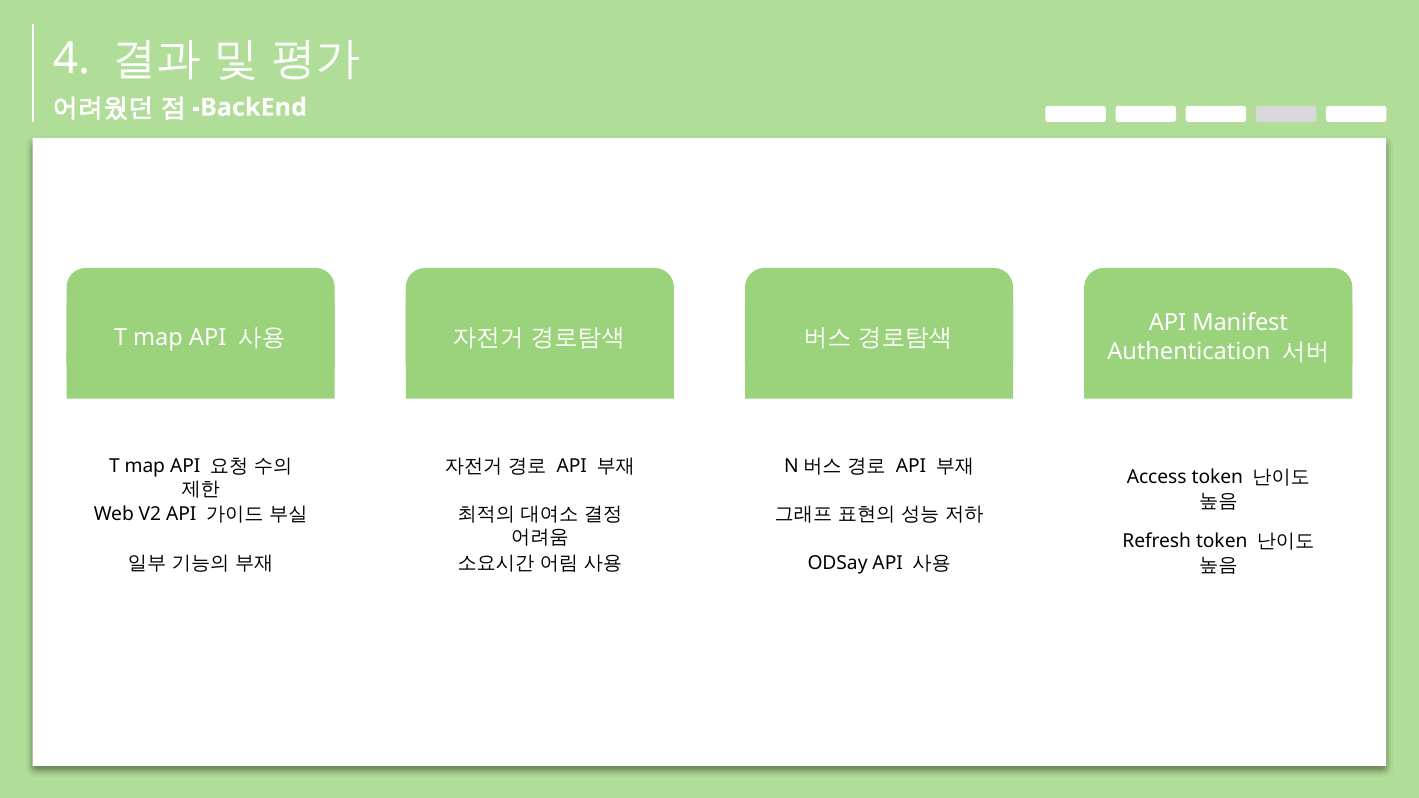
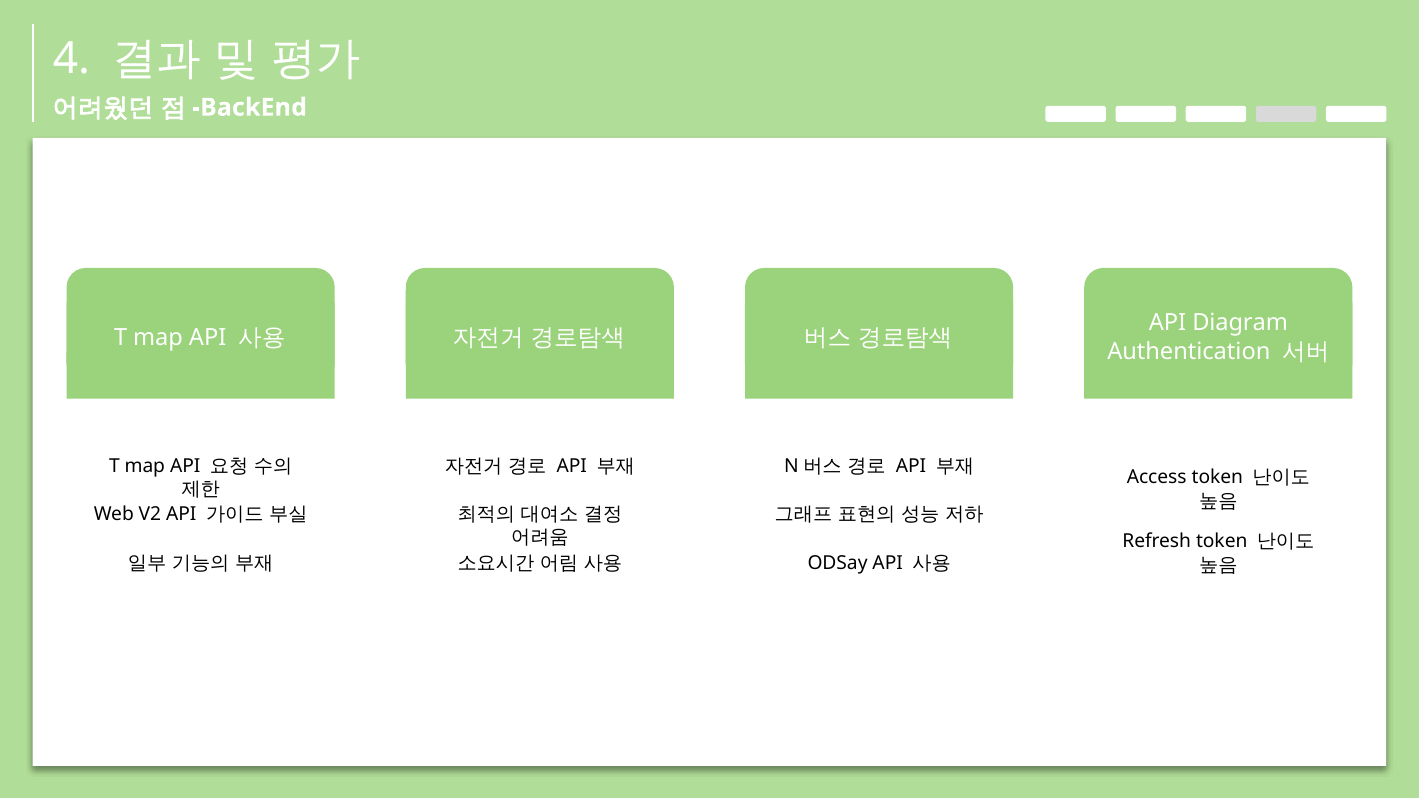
Manifest: Manifest -> Diagram
